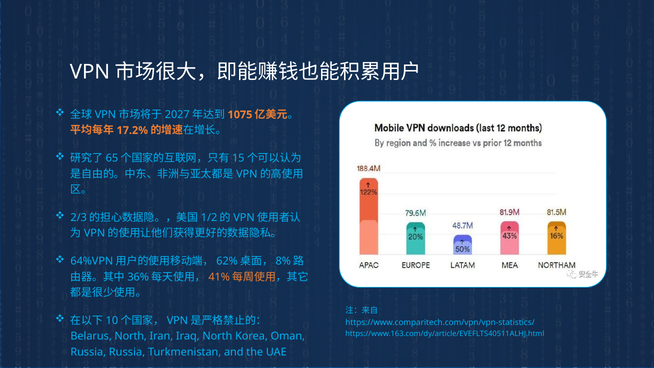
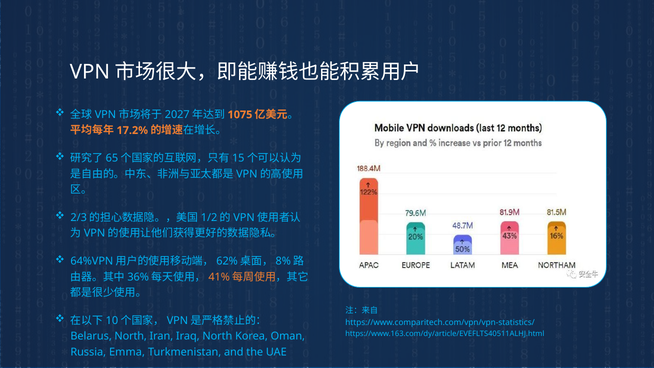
Russia Russia: Russia -> Emma
